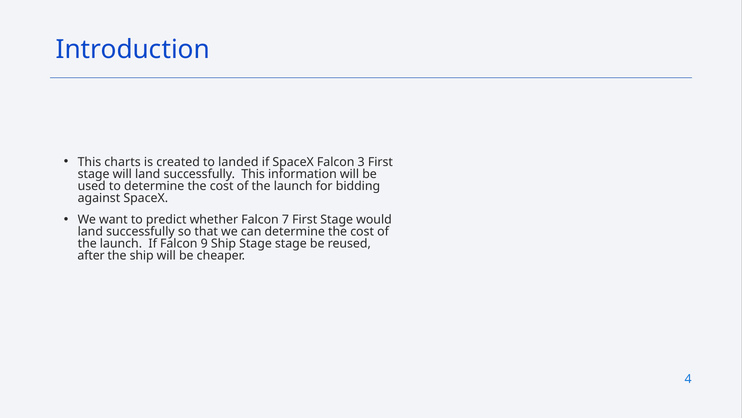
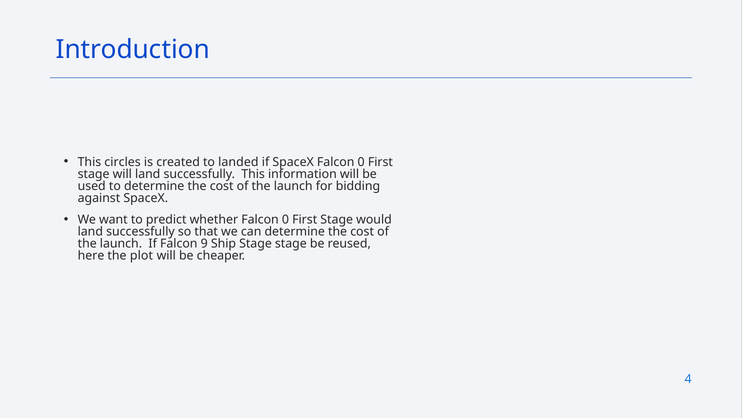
charts: charts -> circles
SpaceX Falcon 3: 3 -> 0
whether Falcon 7: 7 -> 0
after: after -> here
the ship: ship -> plot
